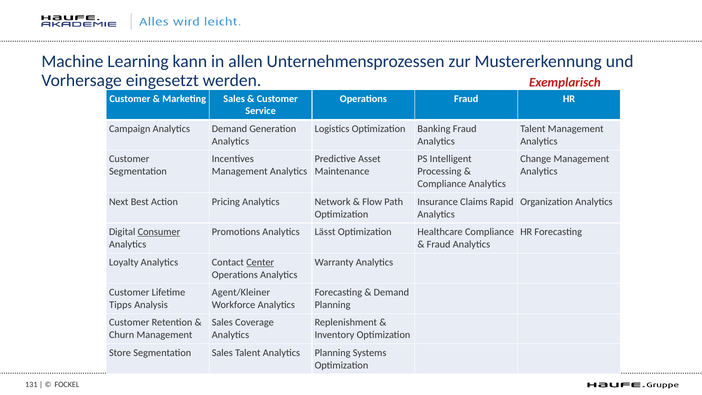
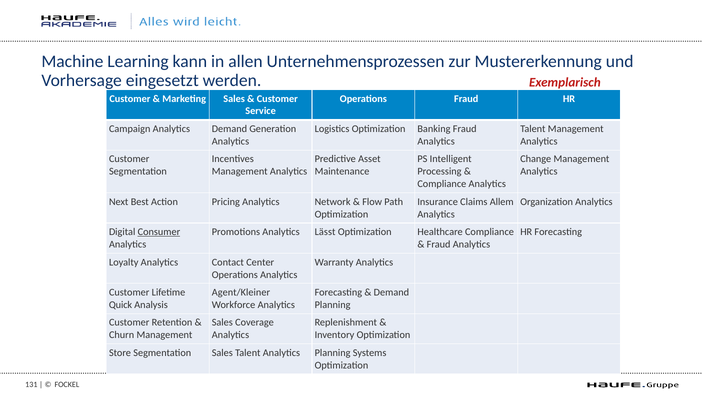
Rapid: Rapid -> Allem
Center underline: present -> none
Tipps: Tipps -> Quick
